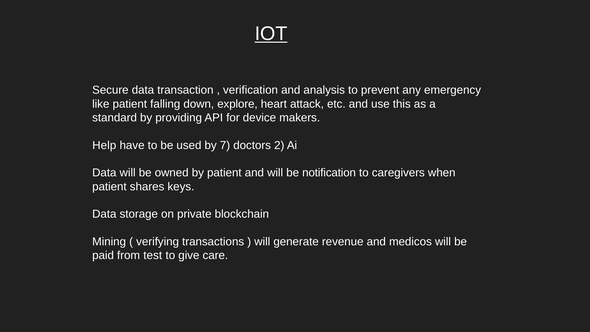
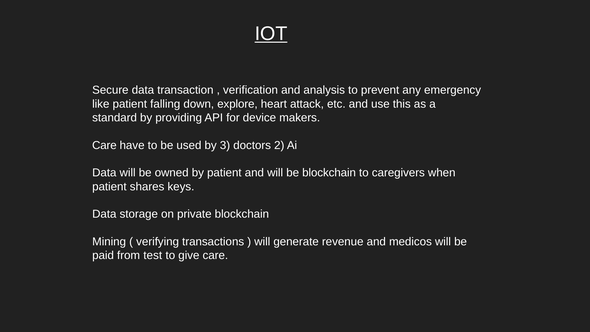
Help at (104, 145): Help -> Care
7: 7 -> 3
be notification: notification -> blockchain
